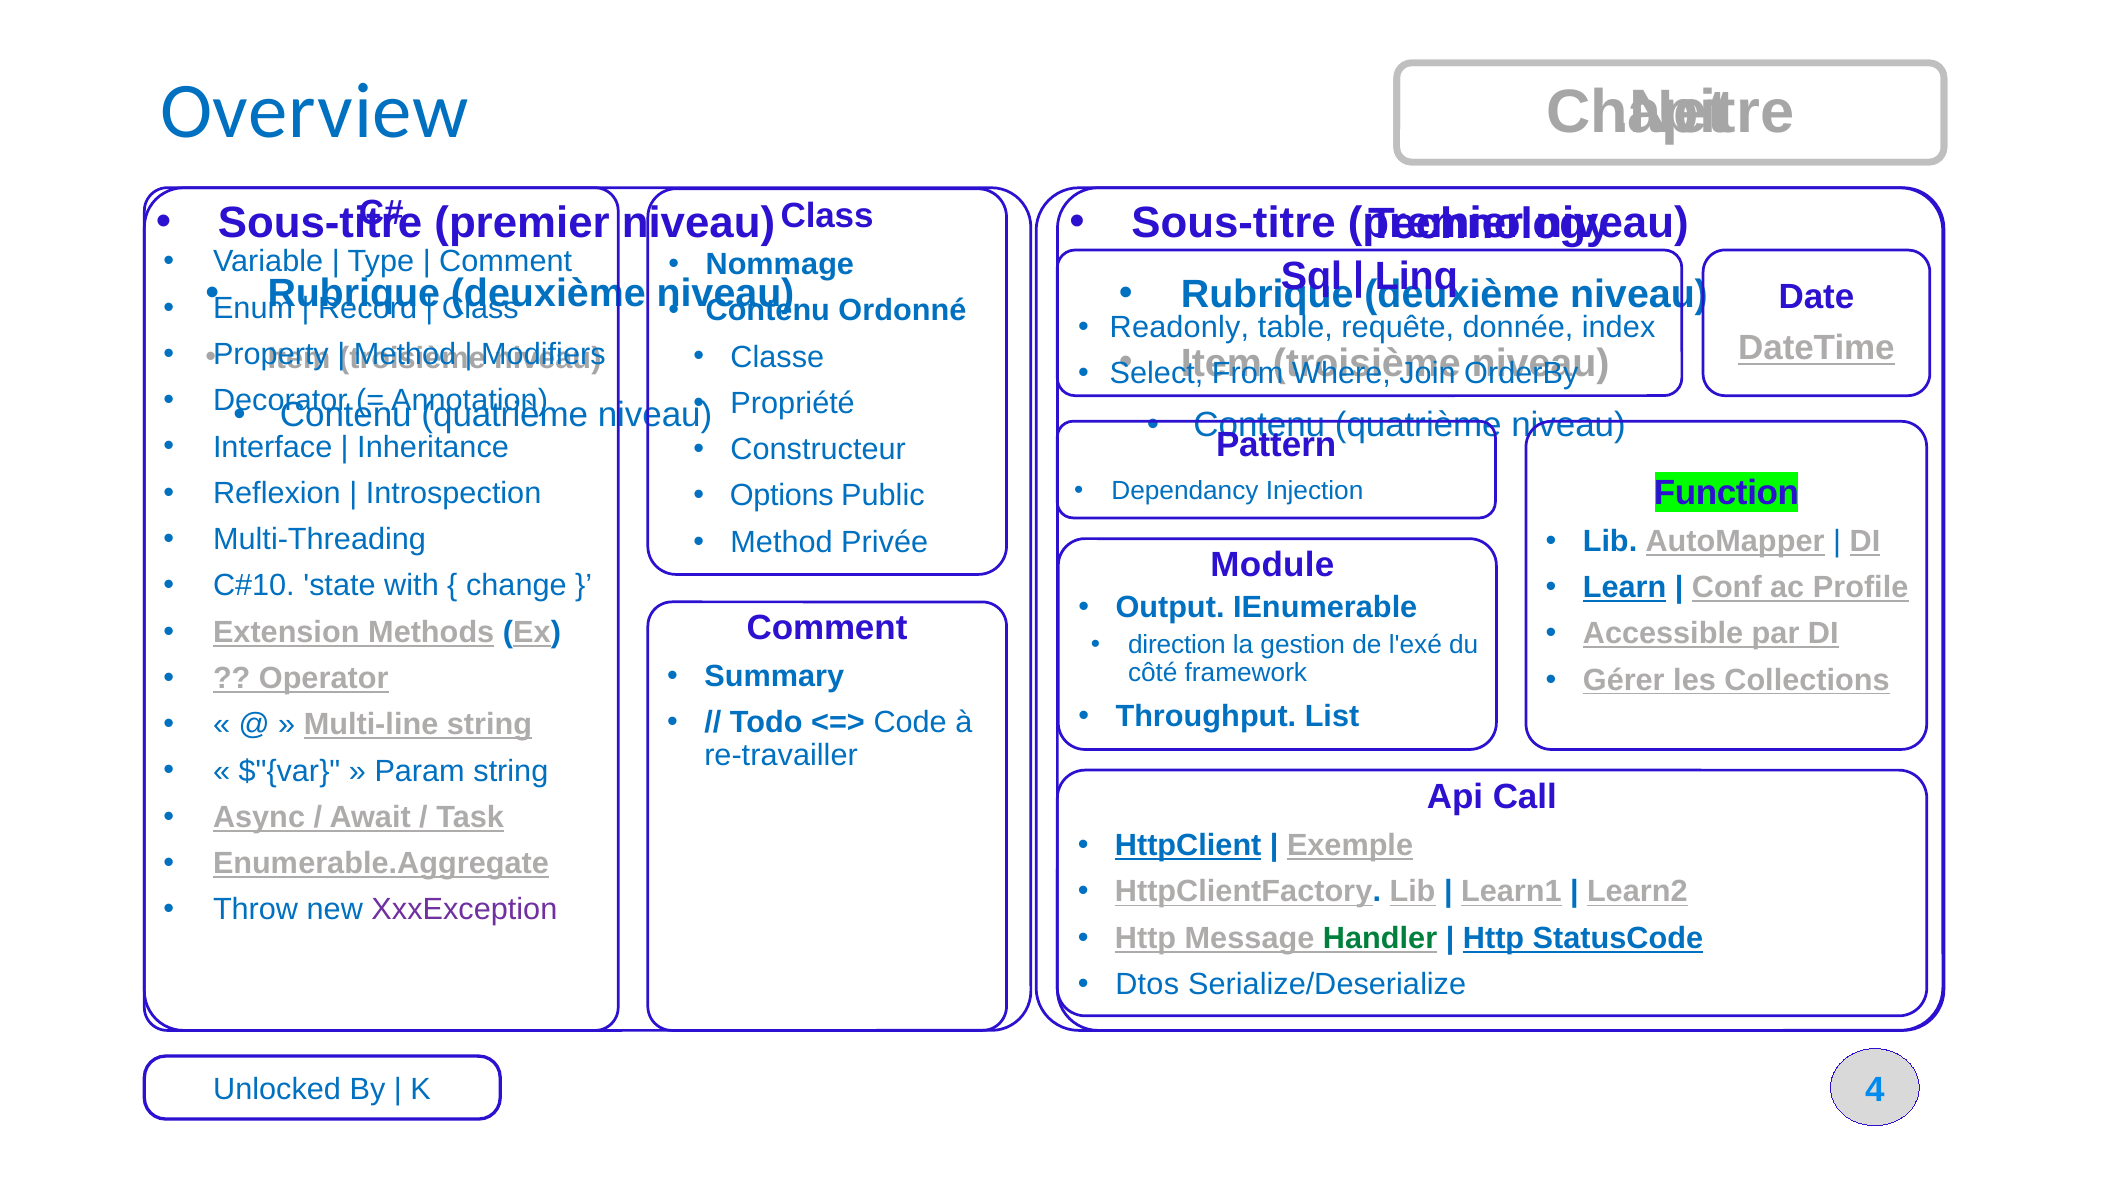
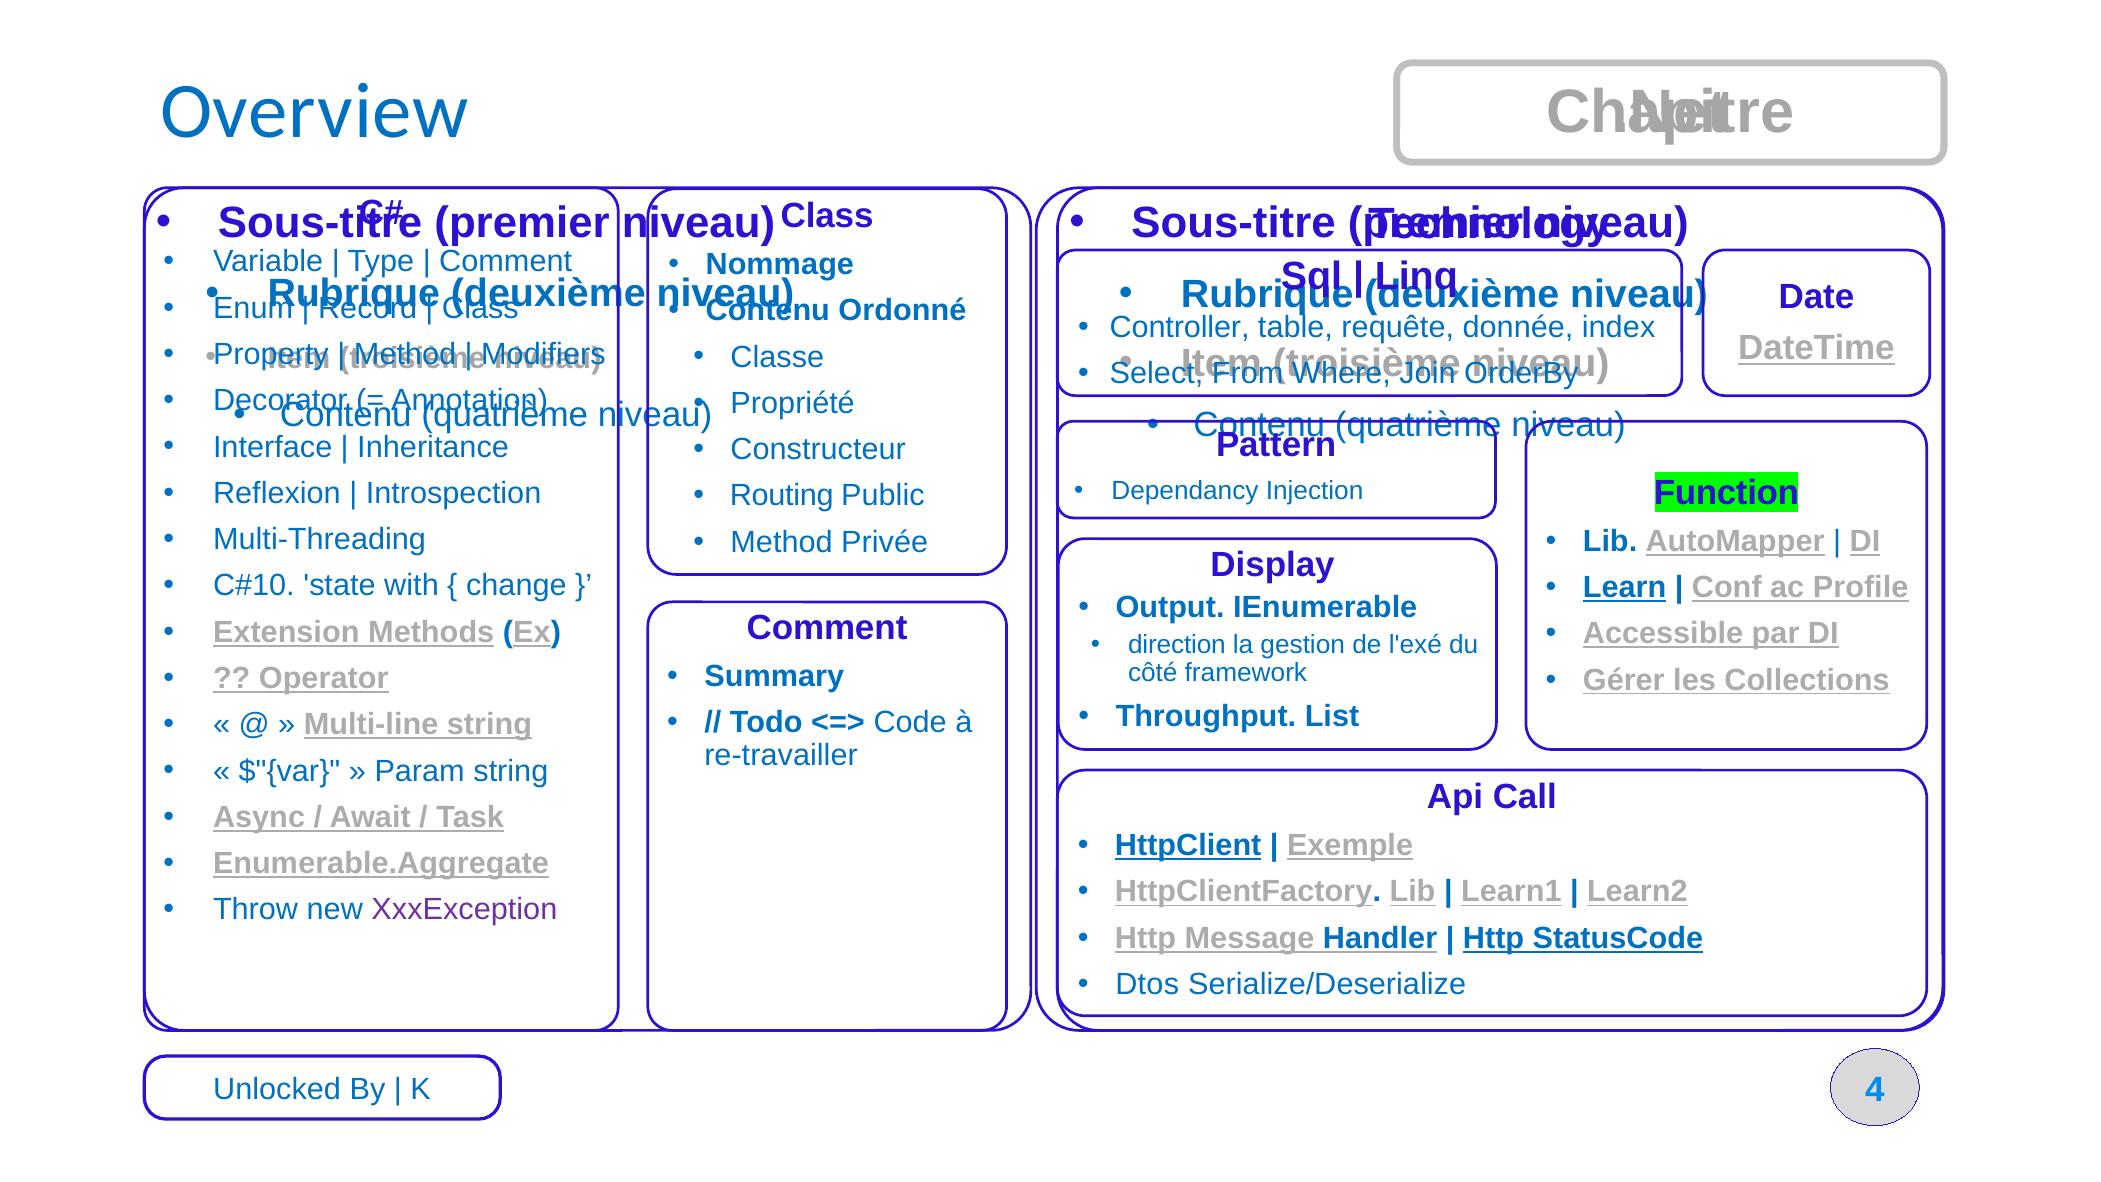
Readonly: Readonly -> Controller
Options: Options -> Routing
Module: Module -> Display
Handler colour: green -> blue
